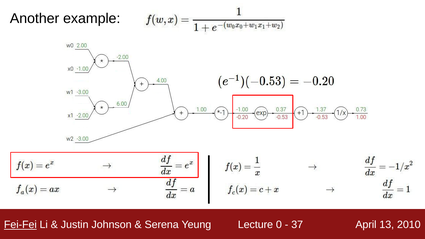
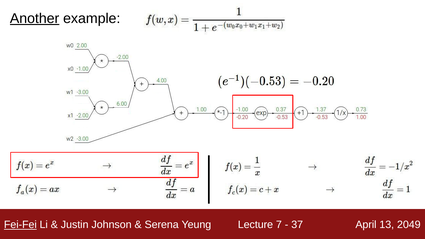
Another underline: none -> present
0: 0 -> 7
2010: 2010 -> 2049
